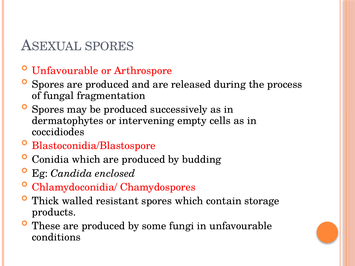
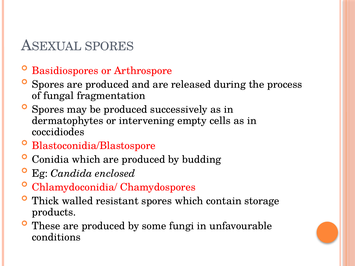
Unfavourable at (65, 71): Unfavourable -> Basidiospores
